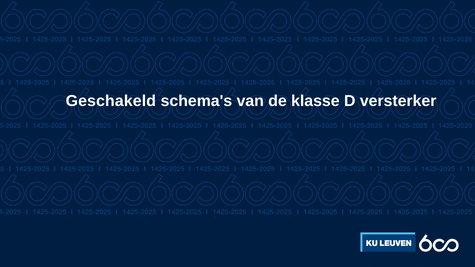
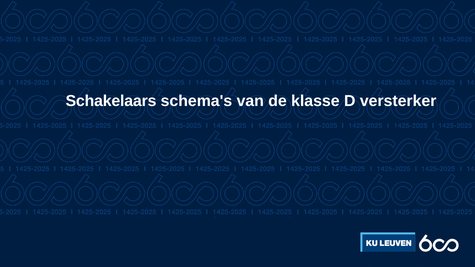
Geschakeld: Geschakeld -> Schakelaars
